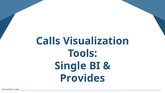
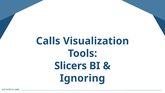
Single: Single -> Slicers
Provides: Provides -> Ignoring
